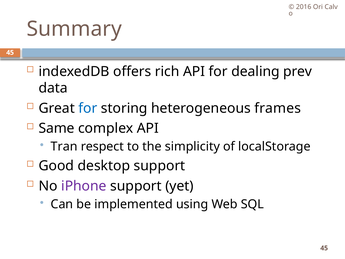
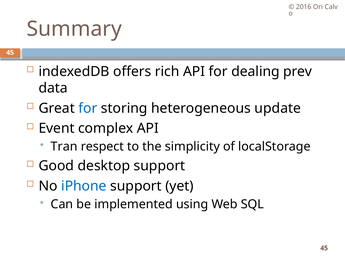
frames: frames -> update
Same: Same -> Event
iPhone colour: purple -> blue
